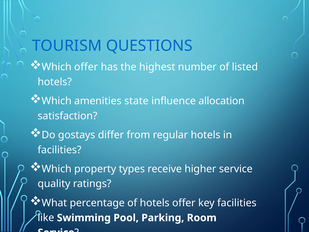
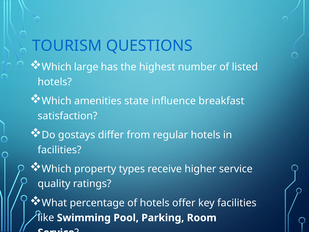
Which offer: offer -> large
allocation: allocation -> breakfast
